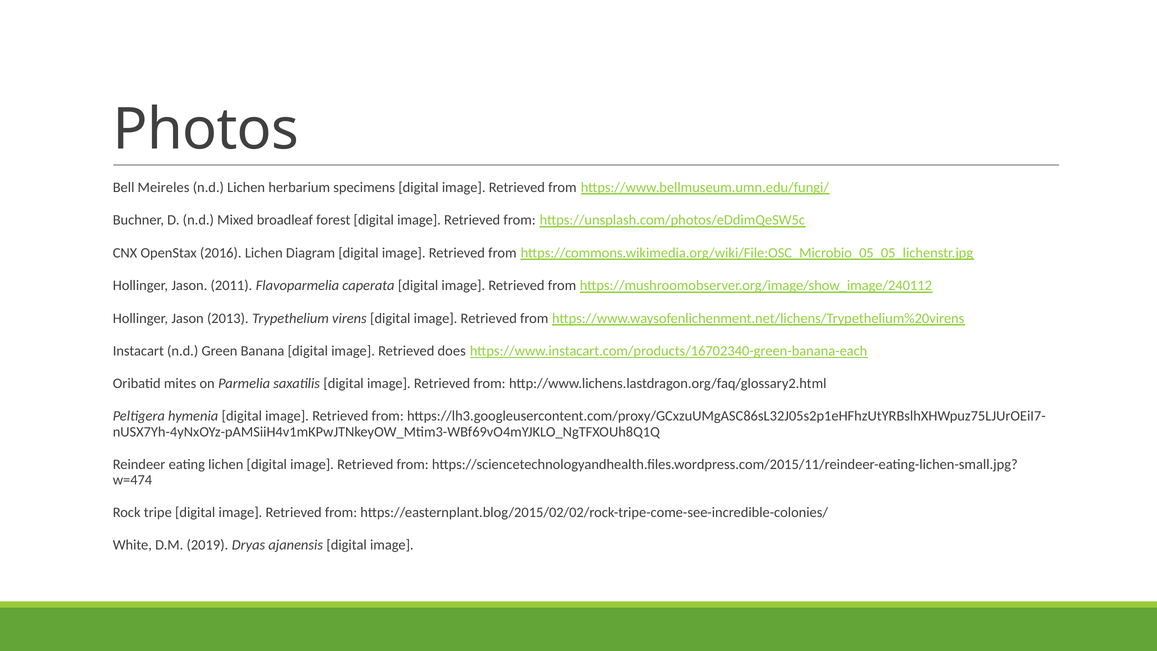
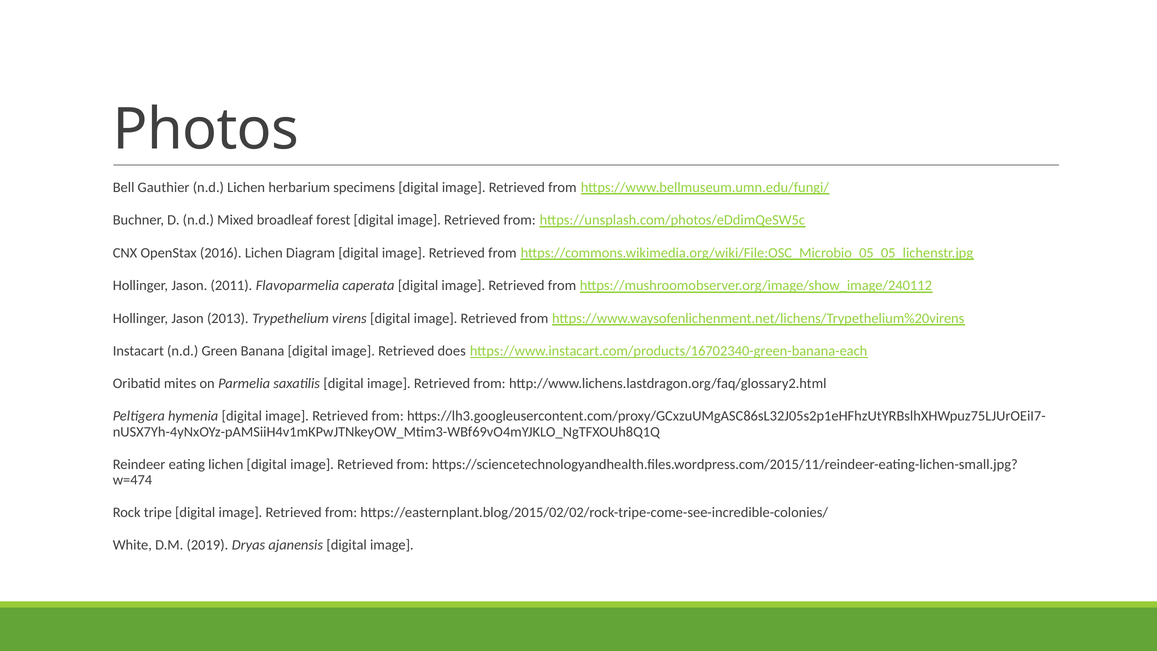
Meireles: Meireles -> Gauthier
